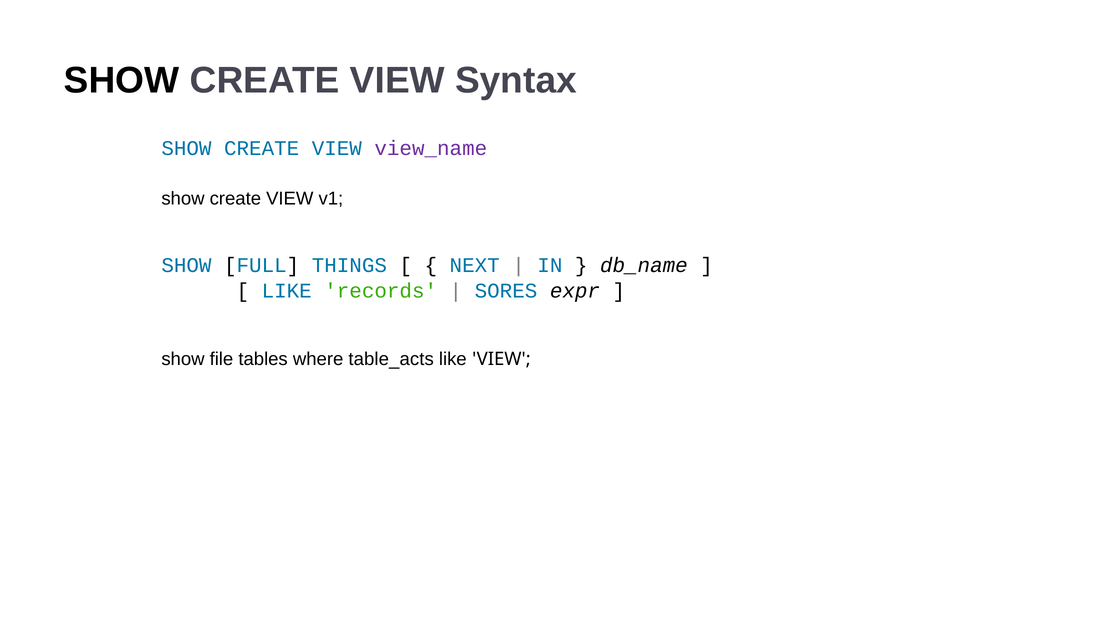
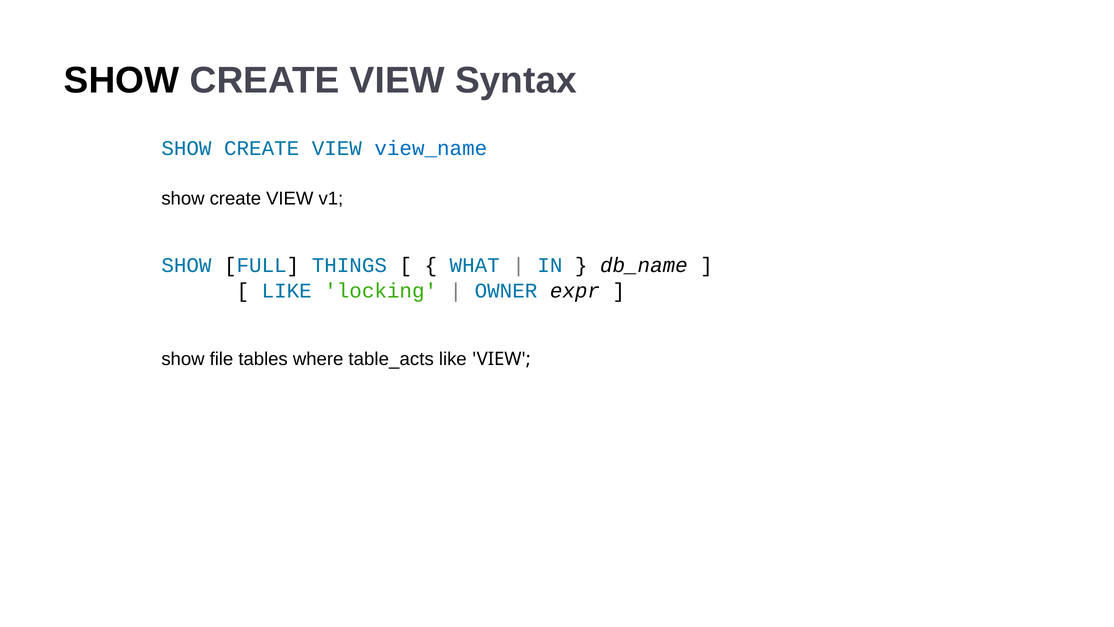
view_name colour: purple -> blue
NEXT: NEXT -> WHAT
records: records -> locking
SORES: SORES -> OWNER
